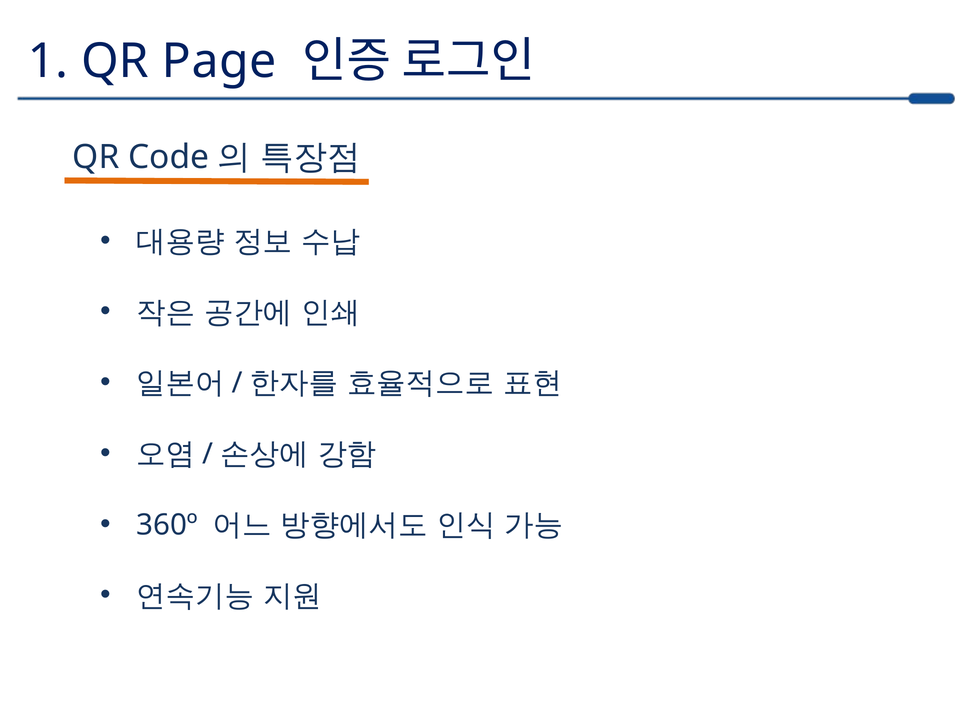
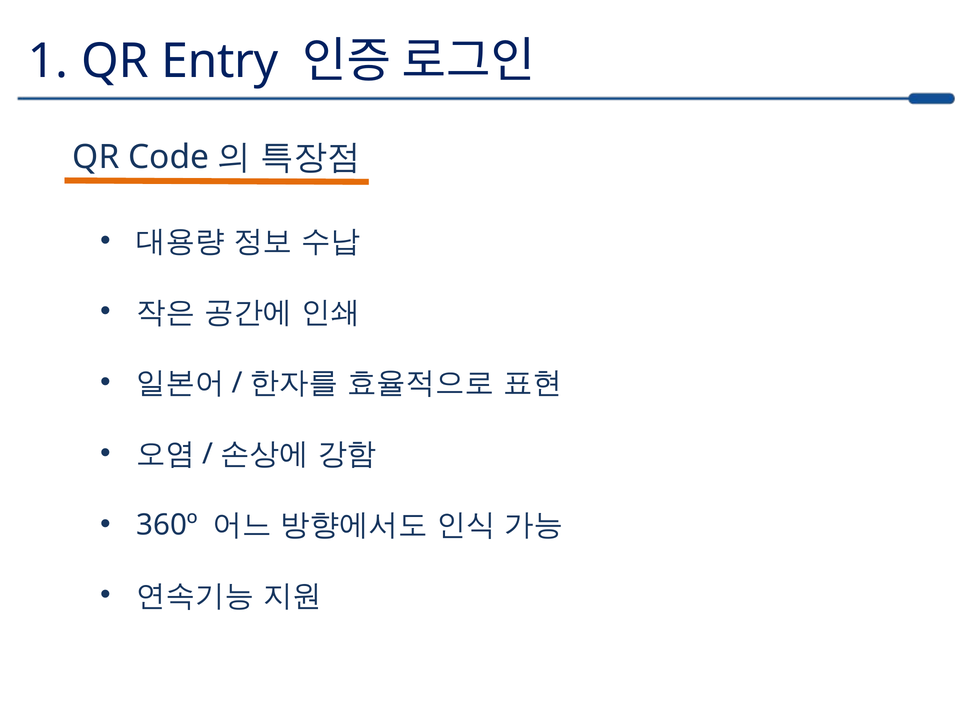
Page: Page -> Entry
